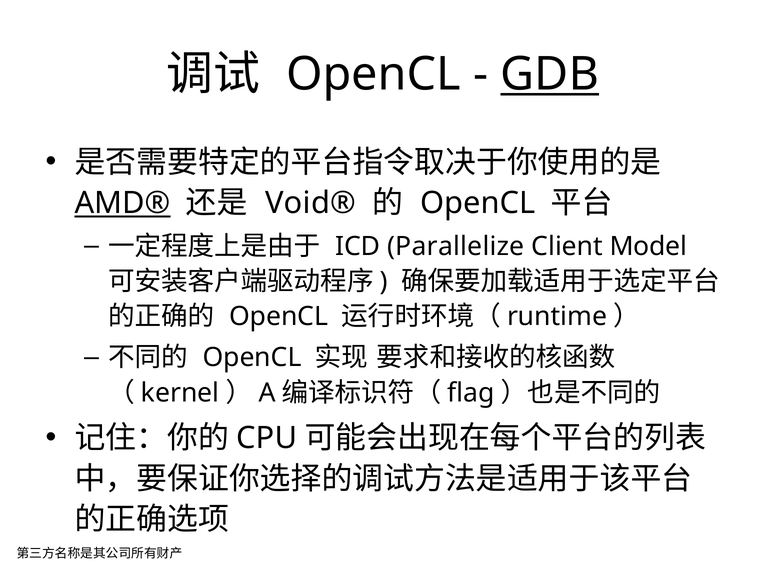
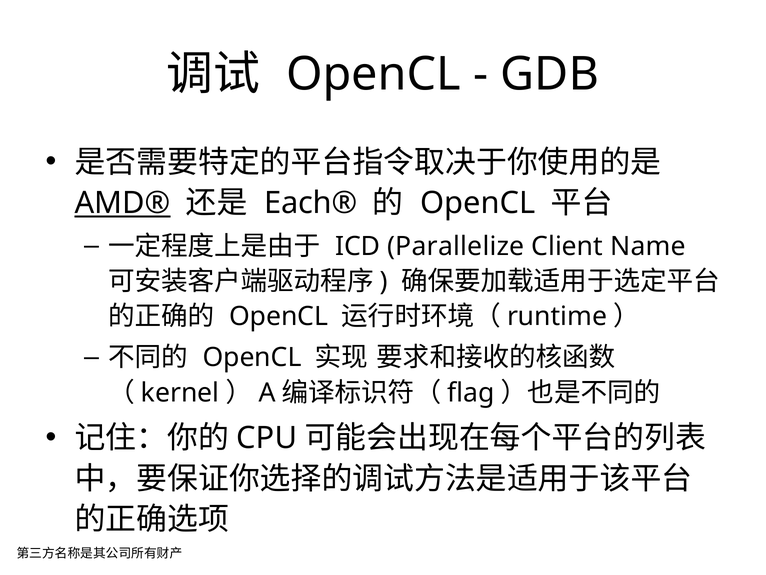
GDB underline: present -> none
Void®: Void® -> Each®
Model: Model -> Name
